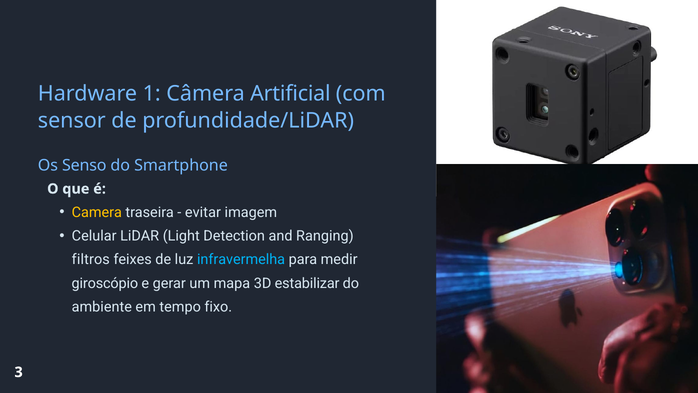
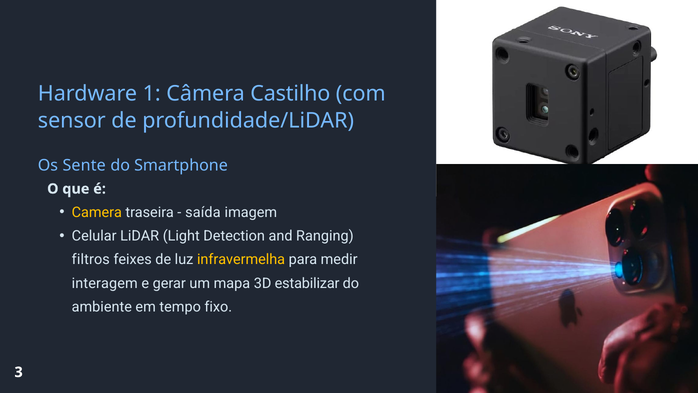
Artificial: Artificial -> Castilho
Senso: Senso -> Sente
evitar: evitar -> saída
infravermelha colour: light blue -> yellow
giroscópio: giroscópio -> interagem
